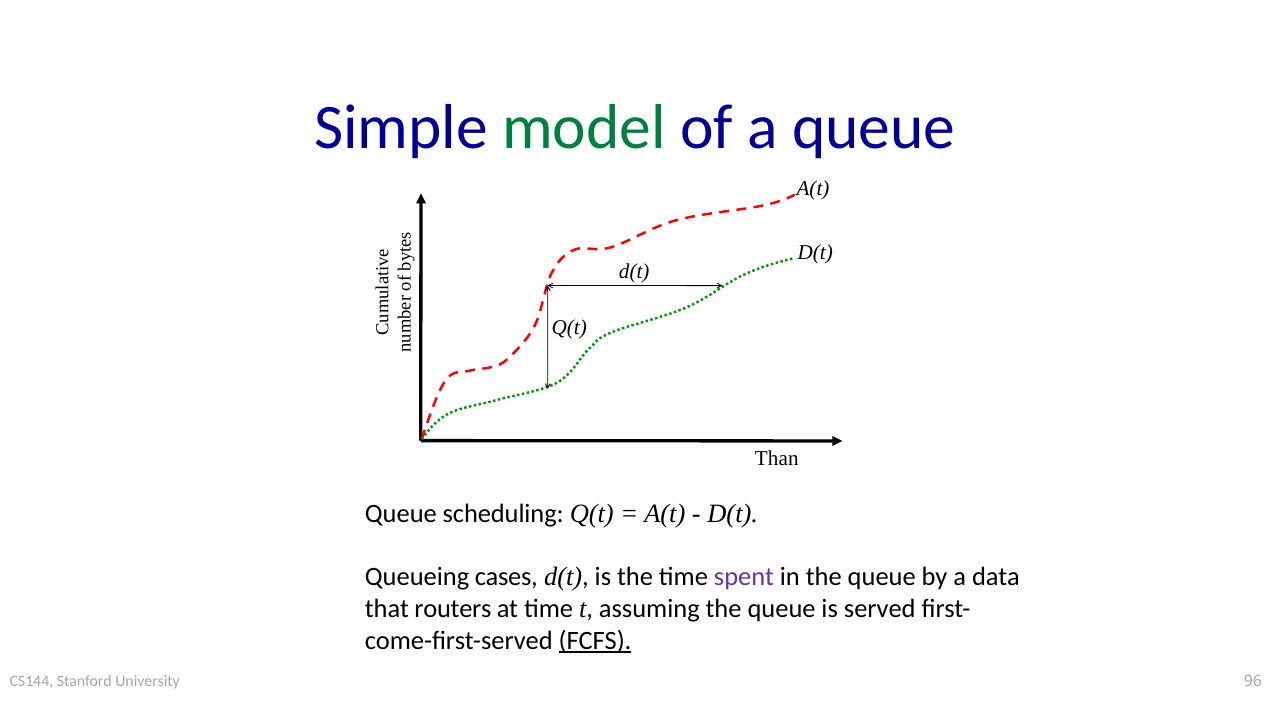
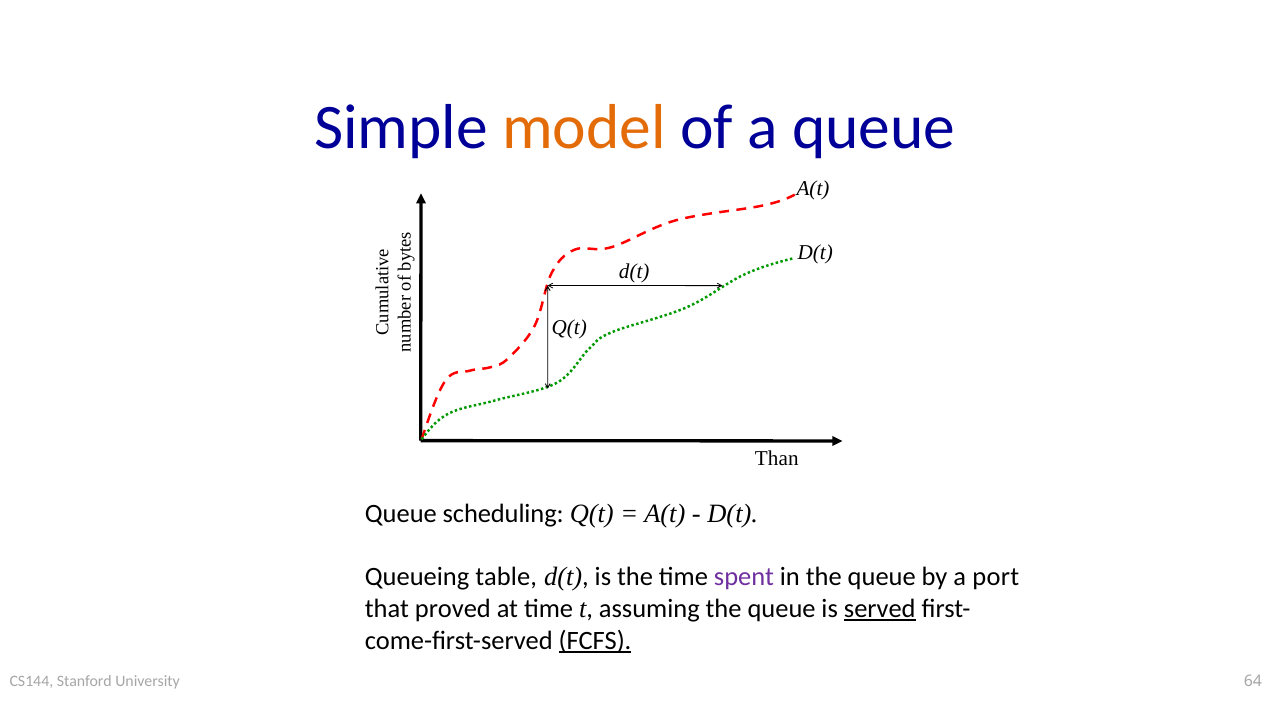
model colour: green -> orange
cases: cases -> table
data: data -> port
routers: routers -> proved
served underline: none -> present
96: 96 -> 64
